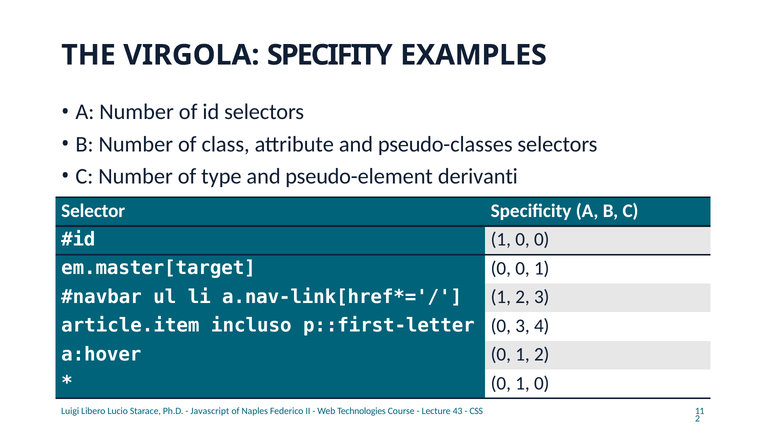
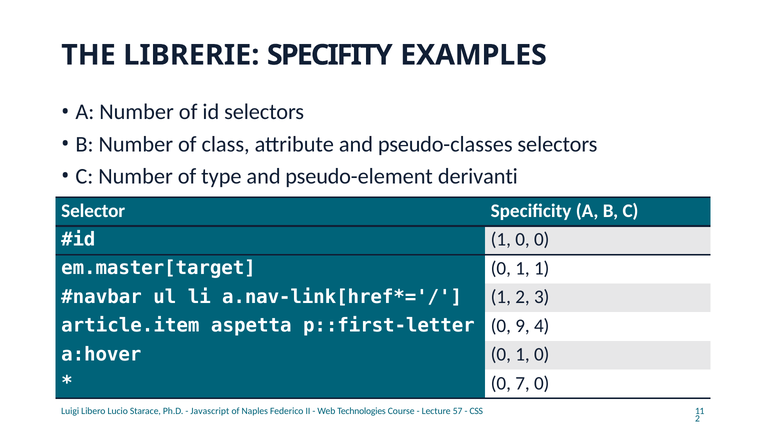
VIRGOLA: VIRGOLA -> LIBRERIE
em.master[target 0 0: 0 -> 1
incluso: incluso -> aspetta
0 3: 3 -> 9
0 1 2: 2 -> 0
1 at (522, 383): 1 -> 7
43: 43 -> 57
